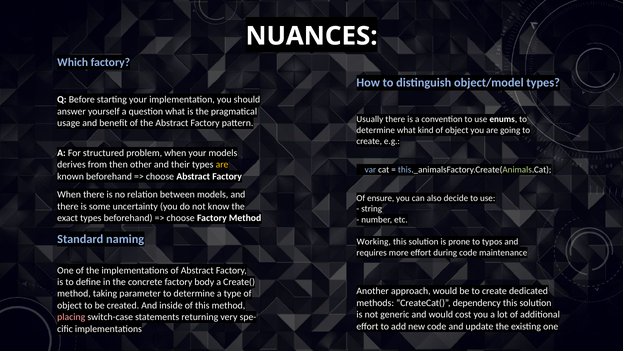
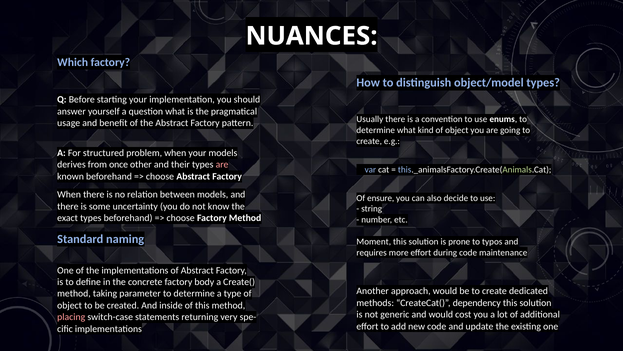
then: then -> once
are at (222, 164) colour: yellow -> pink
Working: Working -> Moment
